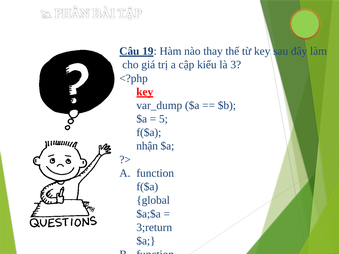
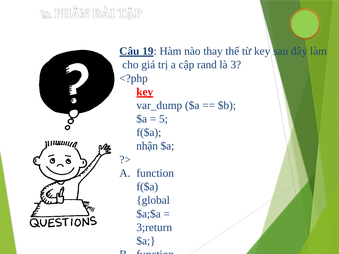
kiểu: kiểu -> rand
